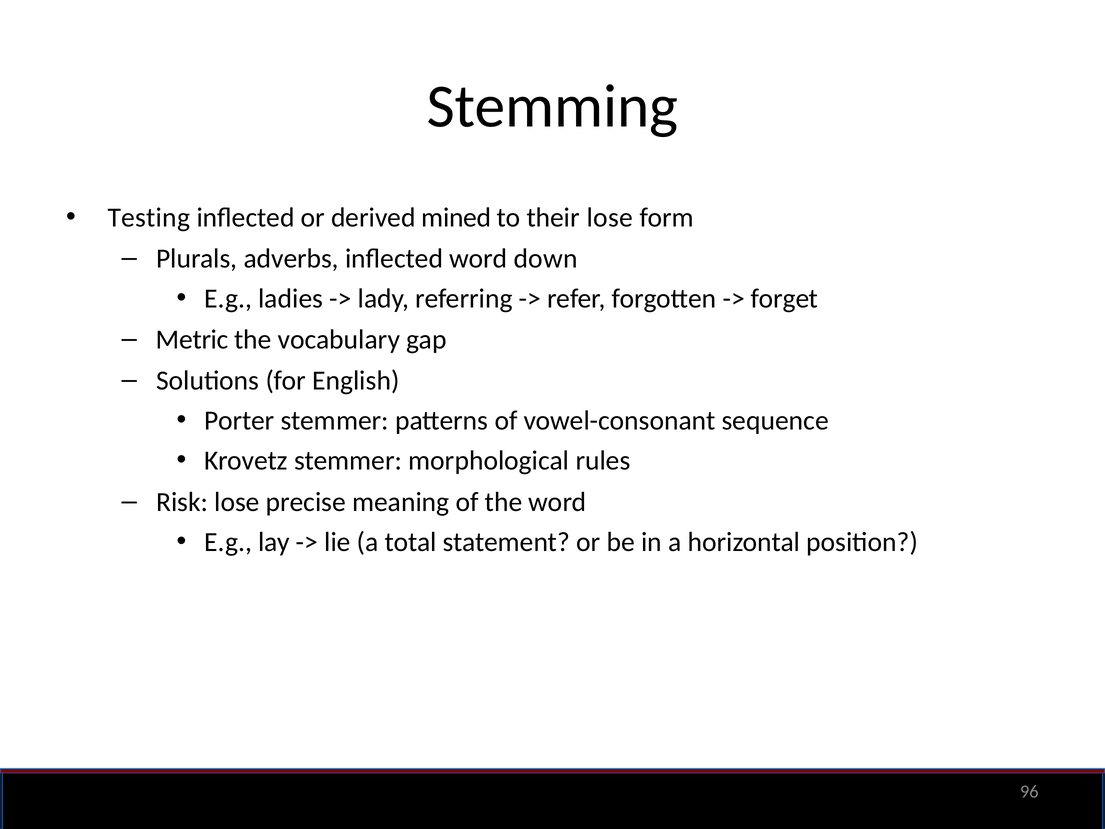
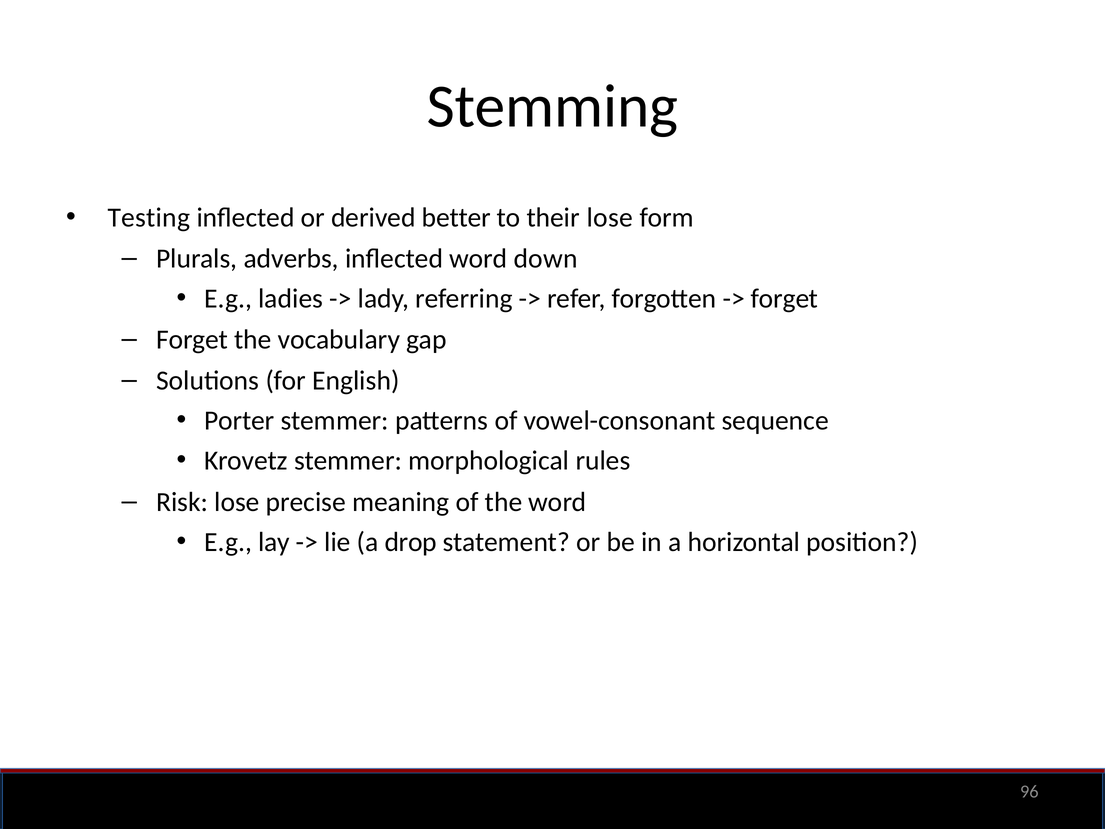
mined: mined -> better
Metric at (192, 340): Metric -> Forget
total: total -> drop
